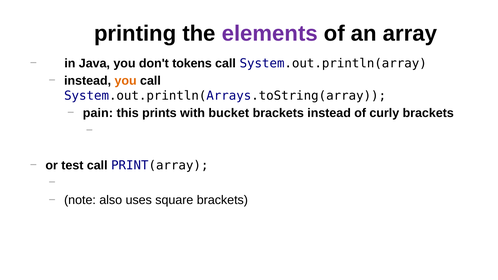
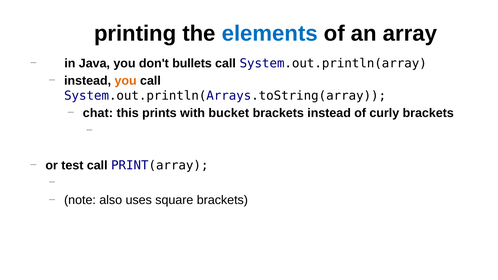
elements colour: purple -> blue
tokens: tokens -> bullets
pain: pain -> chat
